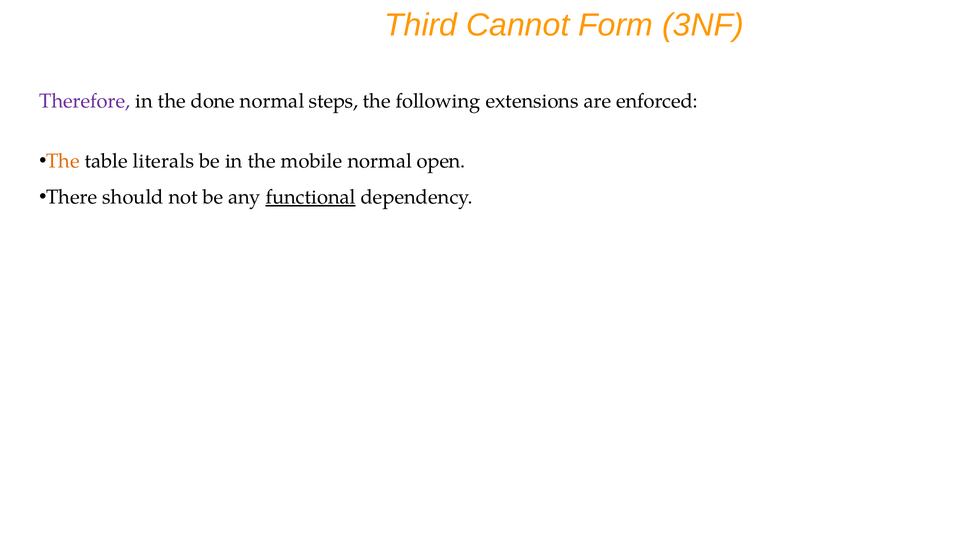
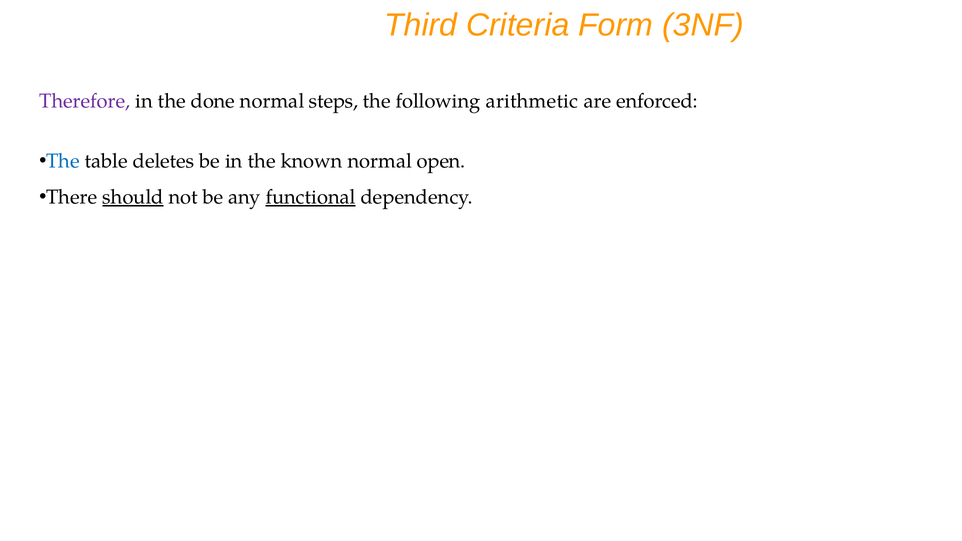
Cannot: Cannot -> Criteria
extensions: extensions -> arithmetic
The at (63, 161) colour: orange -> blue
literals: literals -> deletes
mobile: mobile -> known
should underline: none -> present
